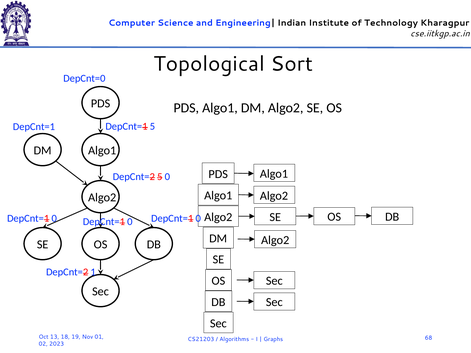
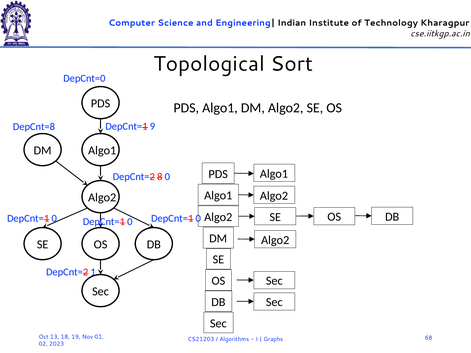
DepCnt=1 at (34, 127): DepCnt=1 -> DepCnt=8
DepCnt=1 5: 5 -> 9
DepCnt=2 5: 5 -> 8
